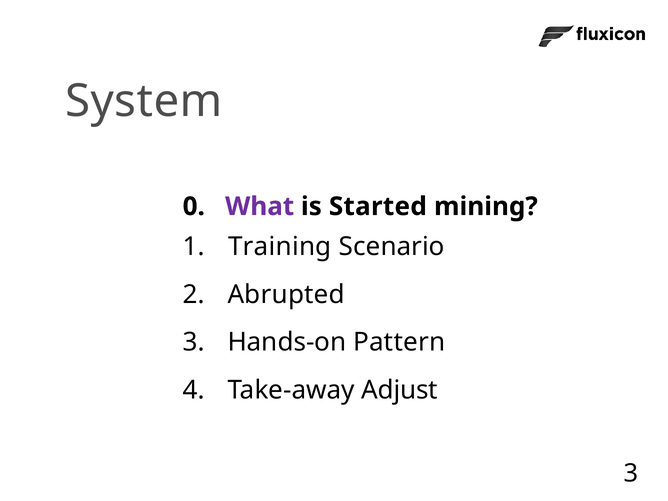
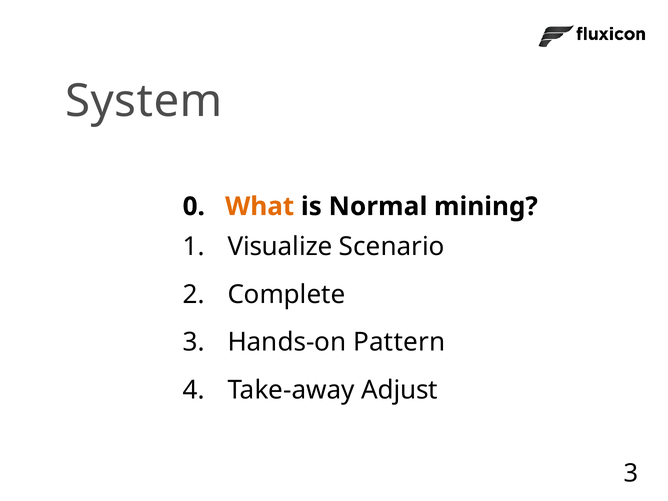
What colour: purple -> orange
Started: Started -> Normal
Training: Training -> Visualize
Abrupted: Abrupted -> Complete
